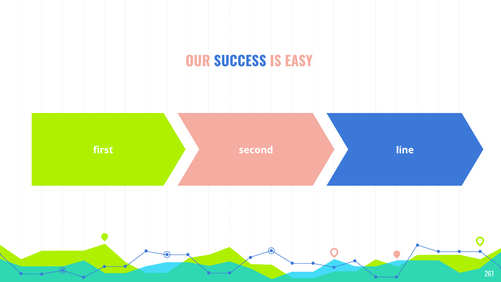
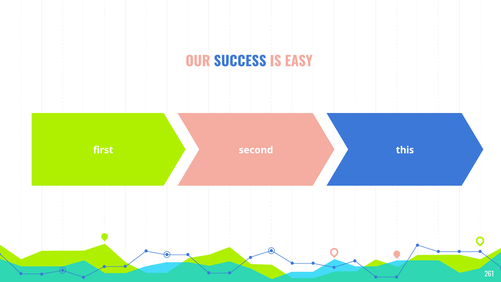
line: line -> this
